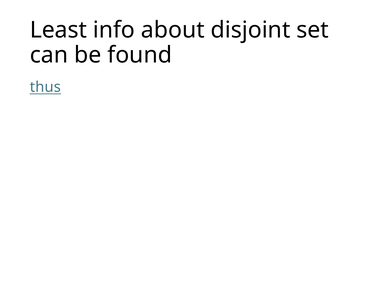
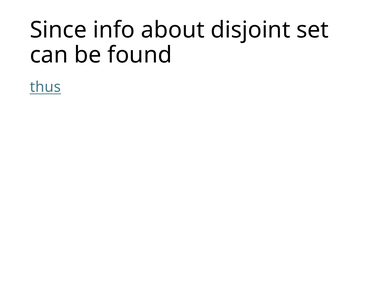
Least: Least -> Since
